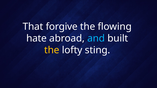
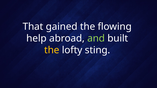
forgive: forgive -> gained
hate: hate -> help
and colour: light blue -> light green
